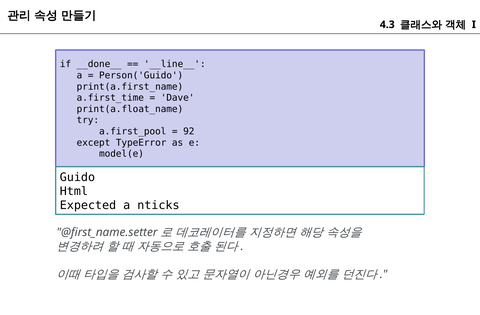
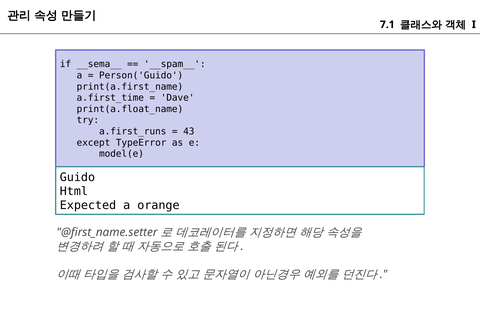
4.3: 4.3 -> 7.1
__done__: __done__ -> __sema__
__line__: __line__ -> __spam__
a.first_pool: a.first_pool -> a.first_runs
92: 92 -> 43
nticks: nticks -> orange
